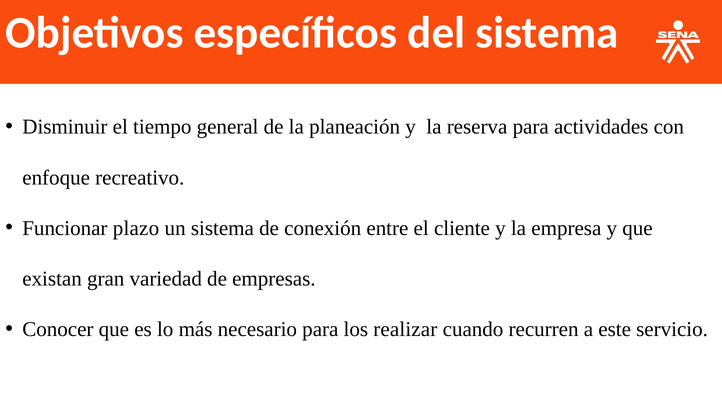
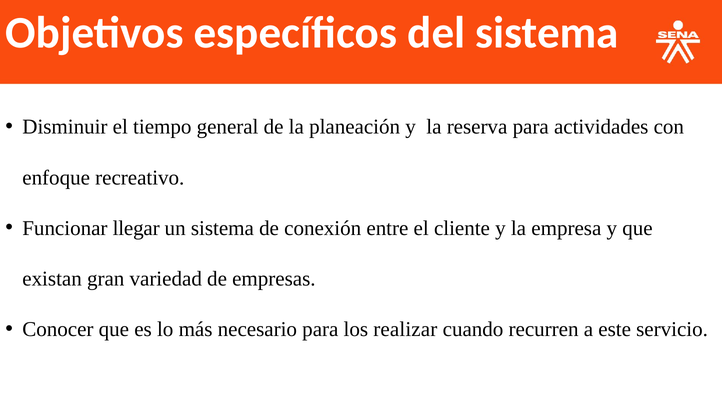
plazo: plazo -> llegar
